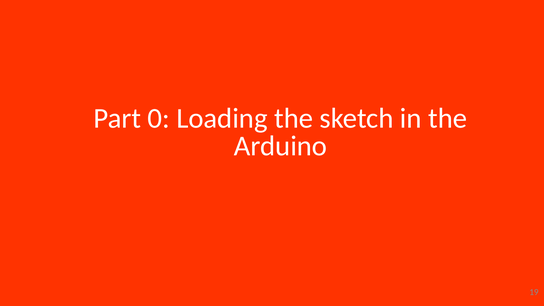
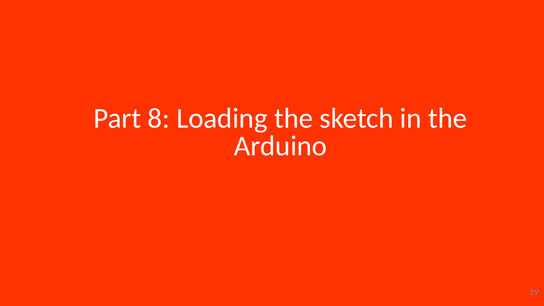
0: 0 -> 8
